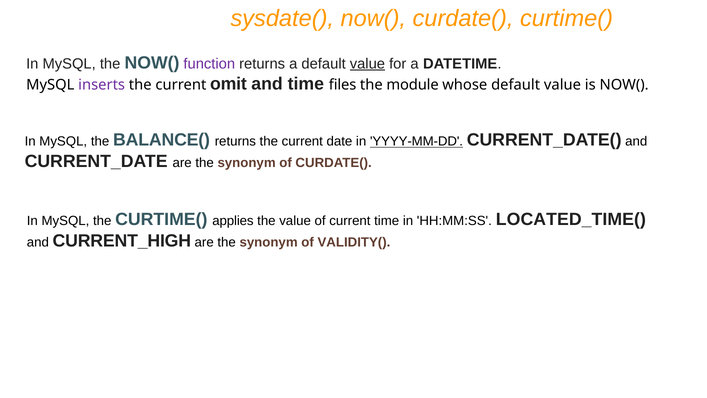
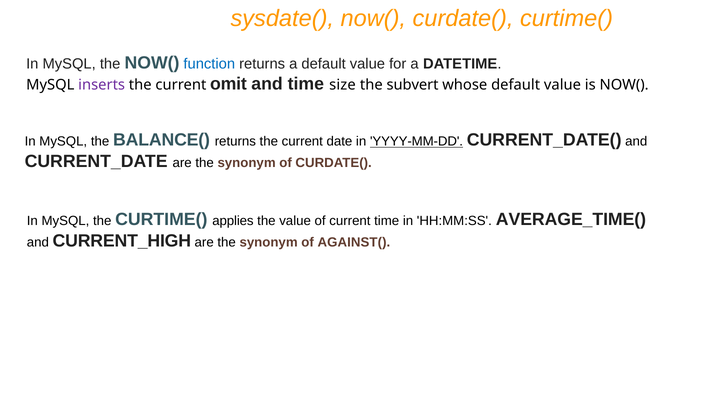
function colour: purple -> blue
value at (367, 64) underline: present -> none
files: files -> size
module: module -> subvert
LOCATED_TIME(: LOCATED_TIME( -> AVERAGE_TIME(
VALIDITY(: VALIDITY( -> AGAINST(
